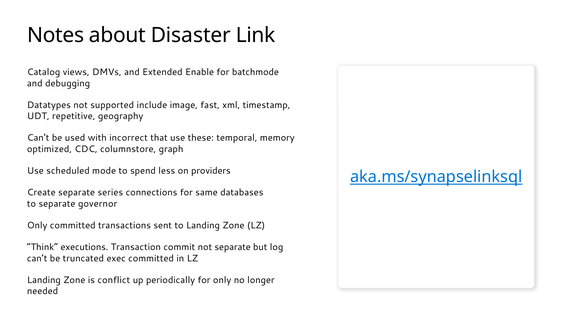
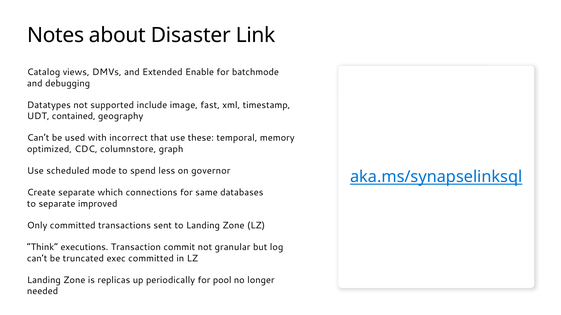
repetitive: repetitive -> contained
providers: providers -> governor
series: series -> which
governor: governor -> improved
not separate: separate -> granular
conflict: conflict -> replicas
for only: only -> pool
